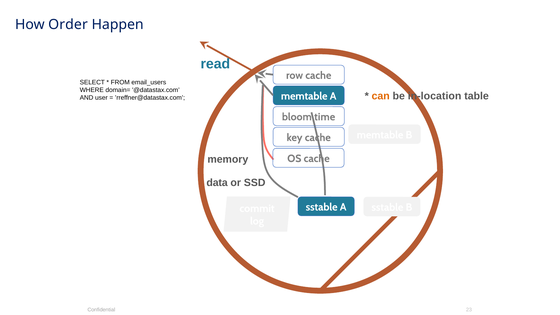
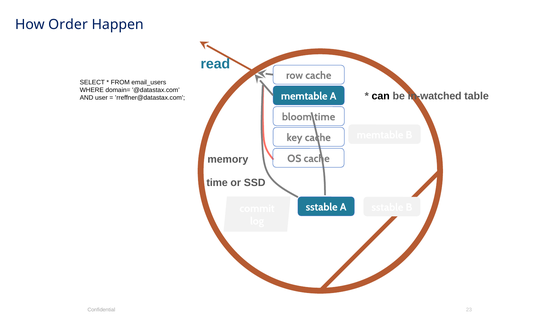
can colour: orange -> black
in-location: in-location -> in-watched
data at (217, 183): data -> time
